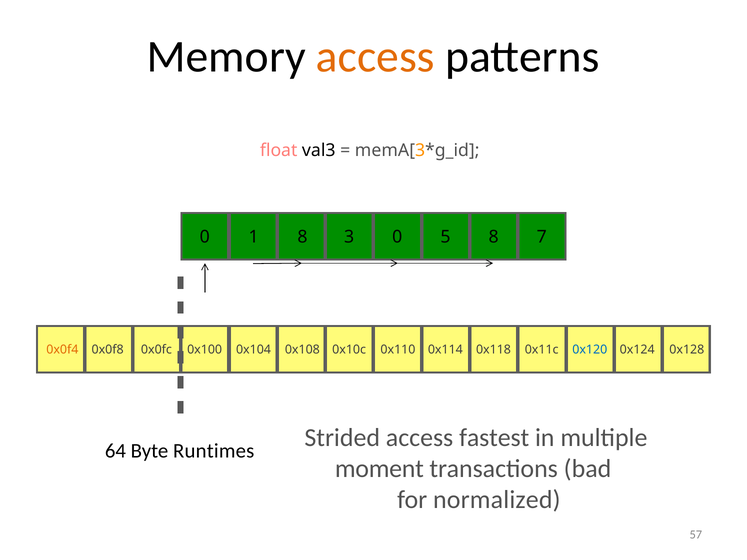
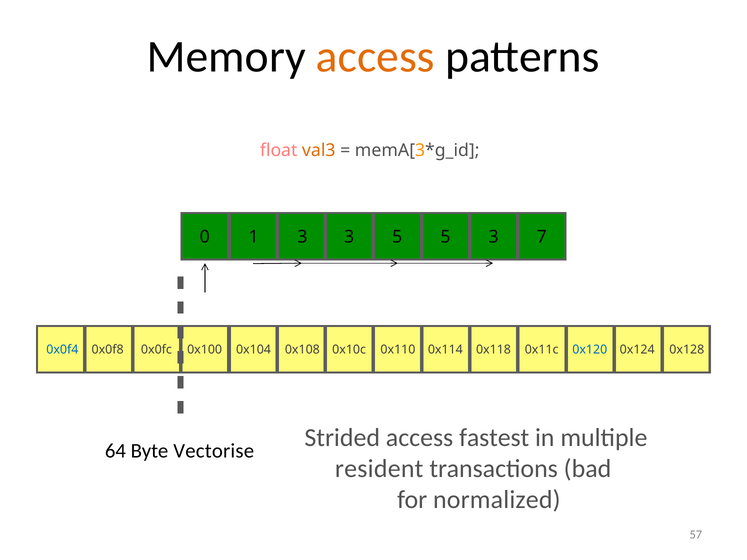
val3 colour: black -> orange
1 8: 8 -> 3
3 0: 0 -> 5
5 8: 8 -> 3
0x0f4 colour: orange -> blue
Runtimes: Runtimes -> Vectorise
moment: moment -> resident
